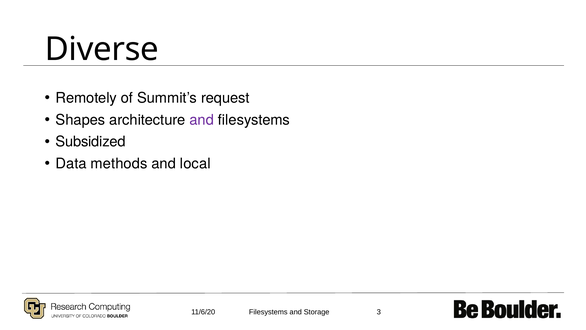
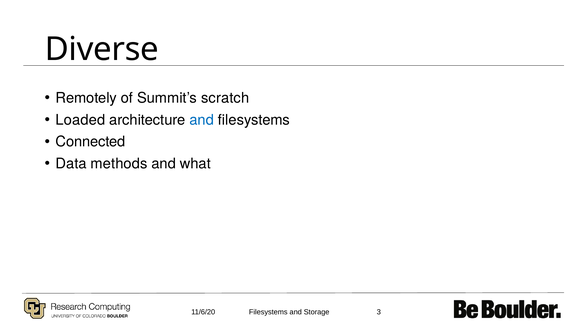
request: request -> scratch
Shapes: Shapes -> Loaded
and at (202, 120) colour: purple -> blue
Subsidized: Subsidized -> Connected
local: local -> what
